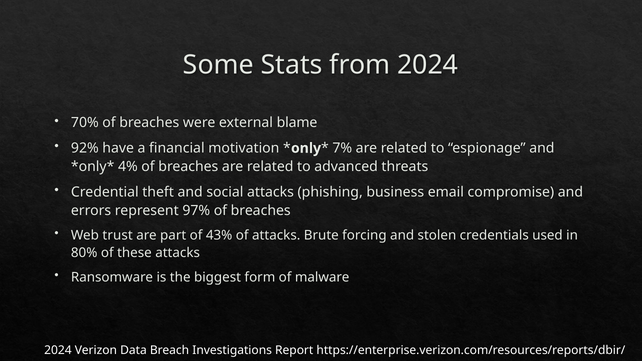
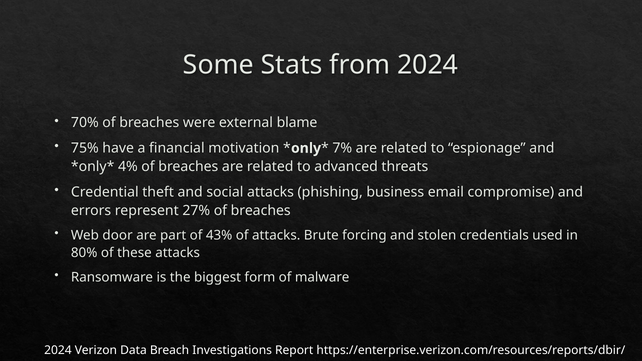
92%: 92% -> 75%
97%: 97% -> 27%
trust: trust -> door
